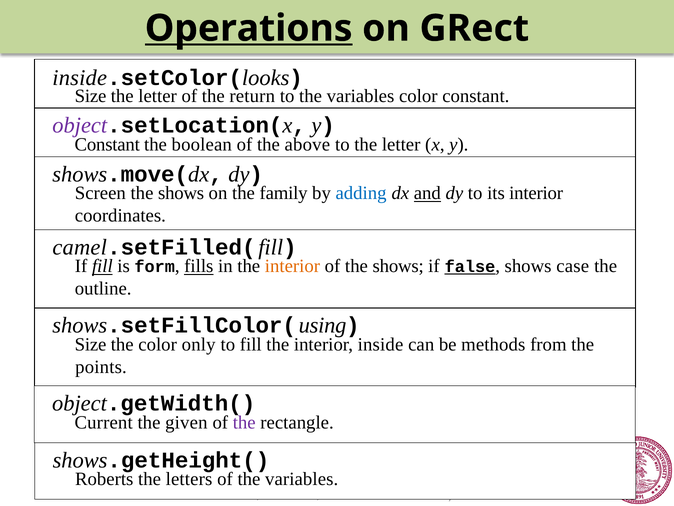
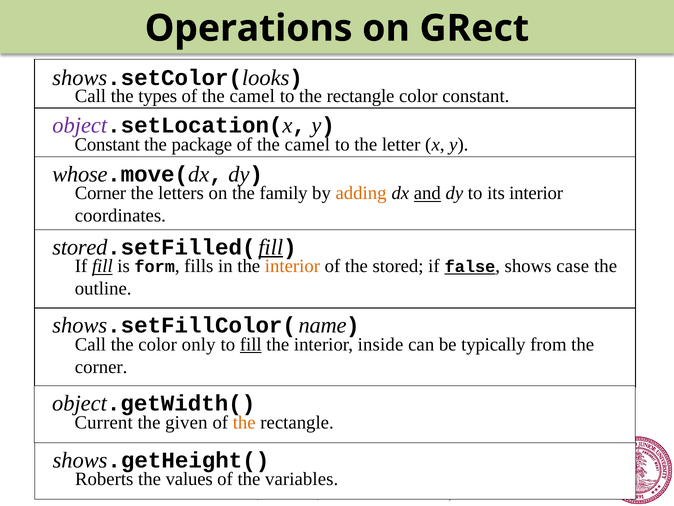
Operations underline: present -> none
inside at (80, 78): inside -> shows
Size at (91, 96): Size -> Call
letter at (158, 96): letter -> types
return at (252, 96): return -> camel
to the variables: variables -> rectangle
boolean: boolean -> package
above at (307, 144): above -> camel
shows at (80, 174): shows -> whose
Screen at (100, 193): Screen -> Corner
shows at (181, 193): shows -> letters
adding colour: blue -> orange
camel at (80, 247): camel -> stored
fill at (271, 247) underline: none -> present
fills underline: present -> none
of the shows: shows -> stored
using: using -> name
Size at (91, 344): Size -> Call
fill at (251, 344) underline: none -> present
methods: methods -> typically
points at (101, 367): points -> corner
the at (244, 422) colour: purple -> orange
letters: letters -> values
